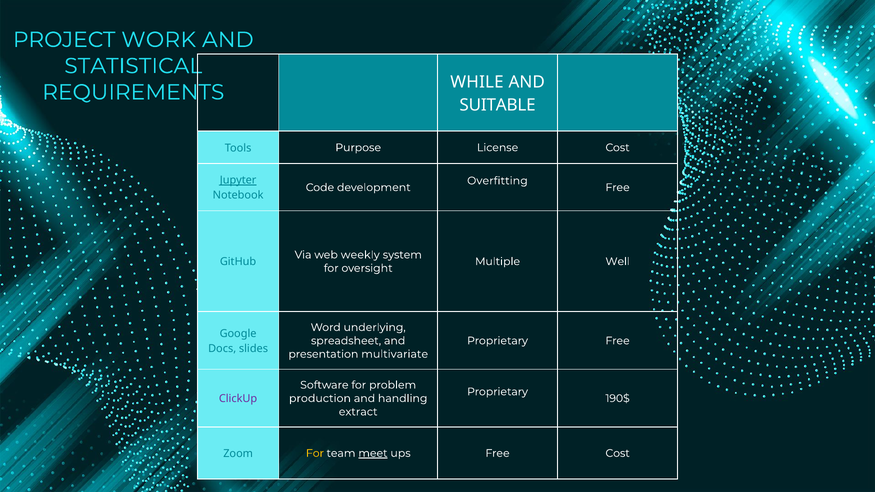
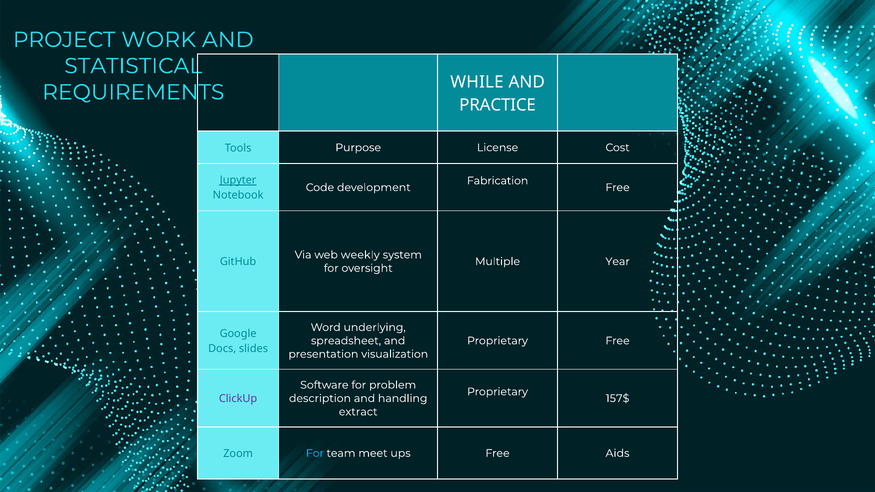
SUITABLE: SUITABLE -> PRACTICE
Overfitting: Overfitting -> Fabrication
Well: Well -> Year
multivariate: multivariate -> visualization
production: production -> description
190$: 190$ -> 157$
For at (315, 453) colour: yellow -> light blue
meet underline: present -> none
Free Cost: Cost -> Aids
